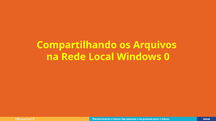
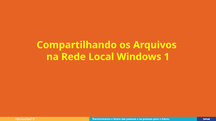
0: 0 -> 1
